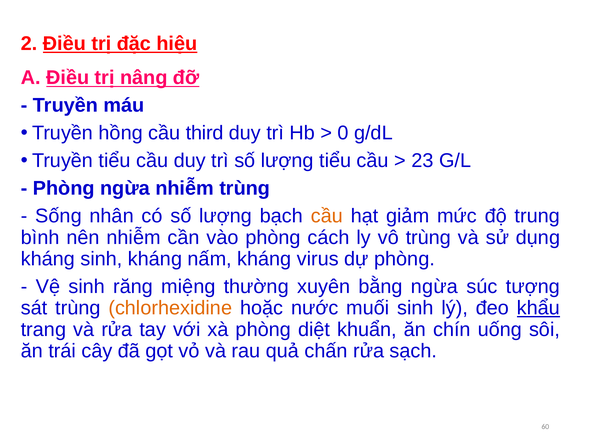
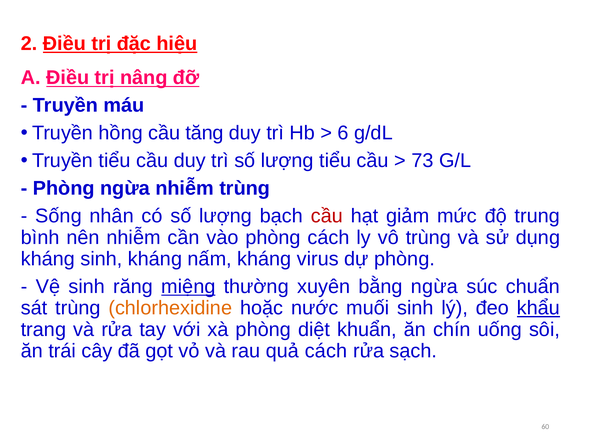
third: third -> tăng
0: 0 -> 6
23: 23 -> 73
cầu at (327, 216) colour: orange -> red
miệng underline: none -> present
tượng: tượng -> chuẩn
quả chấn: chấn -> cách
